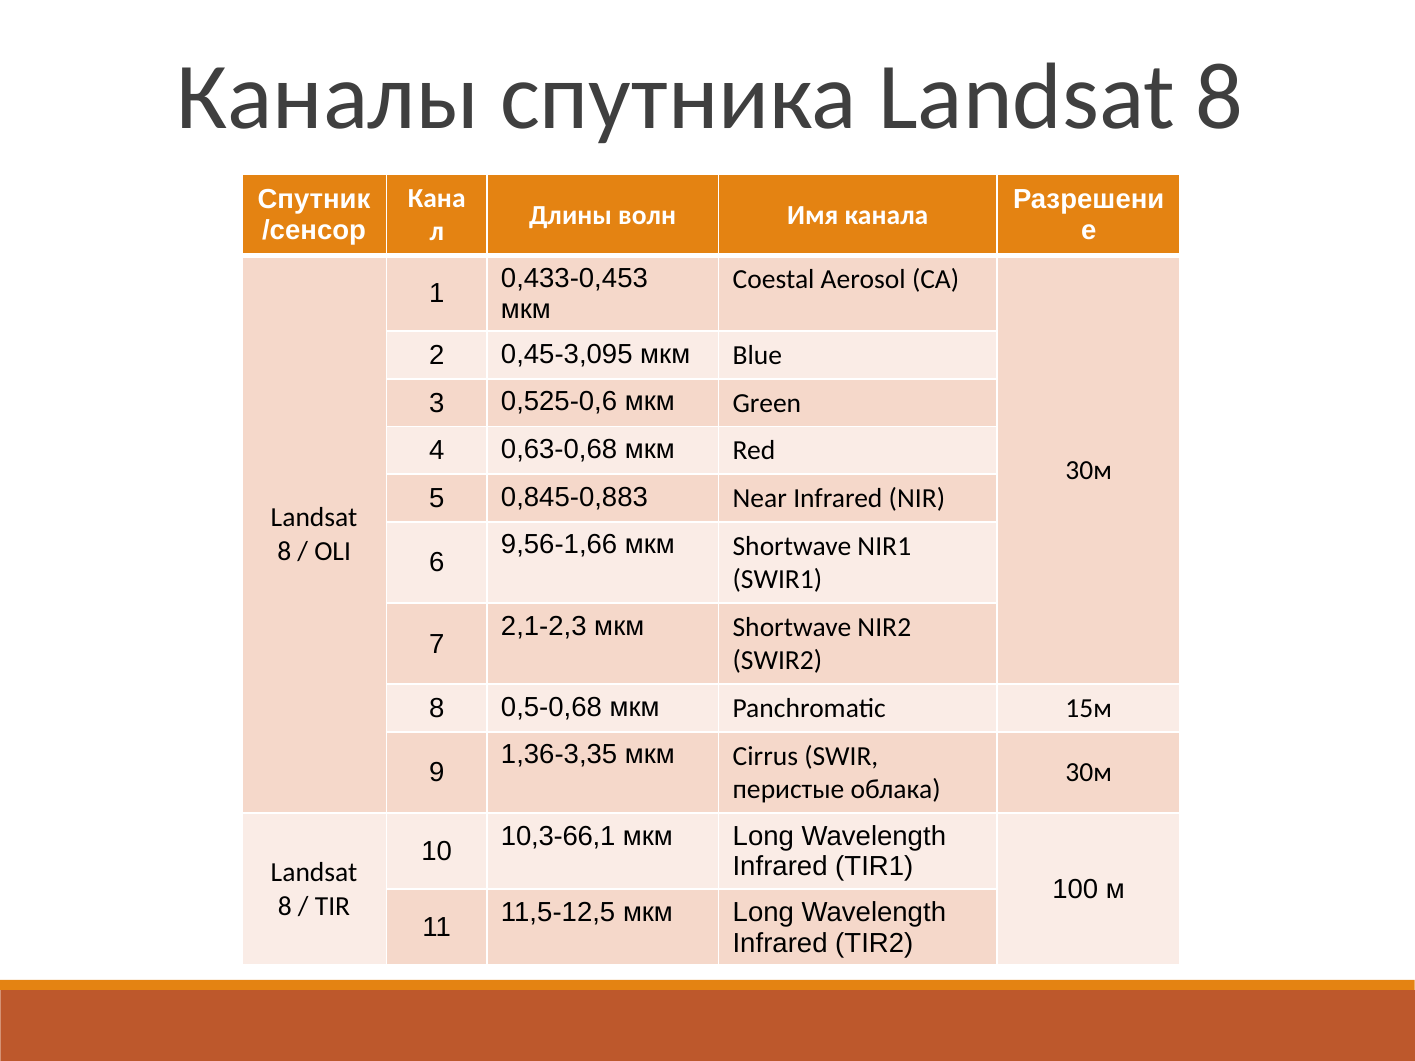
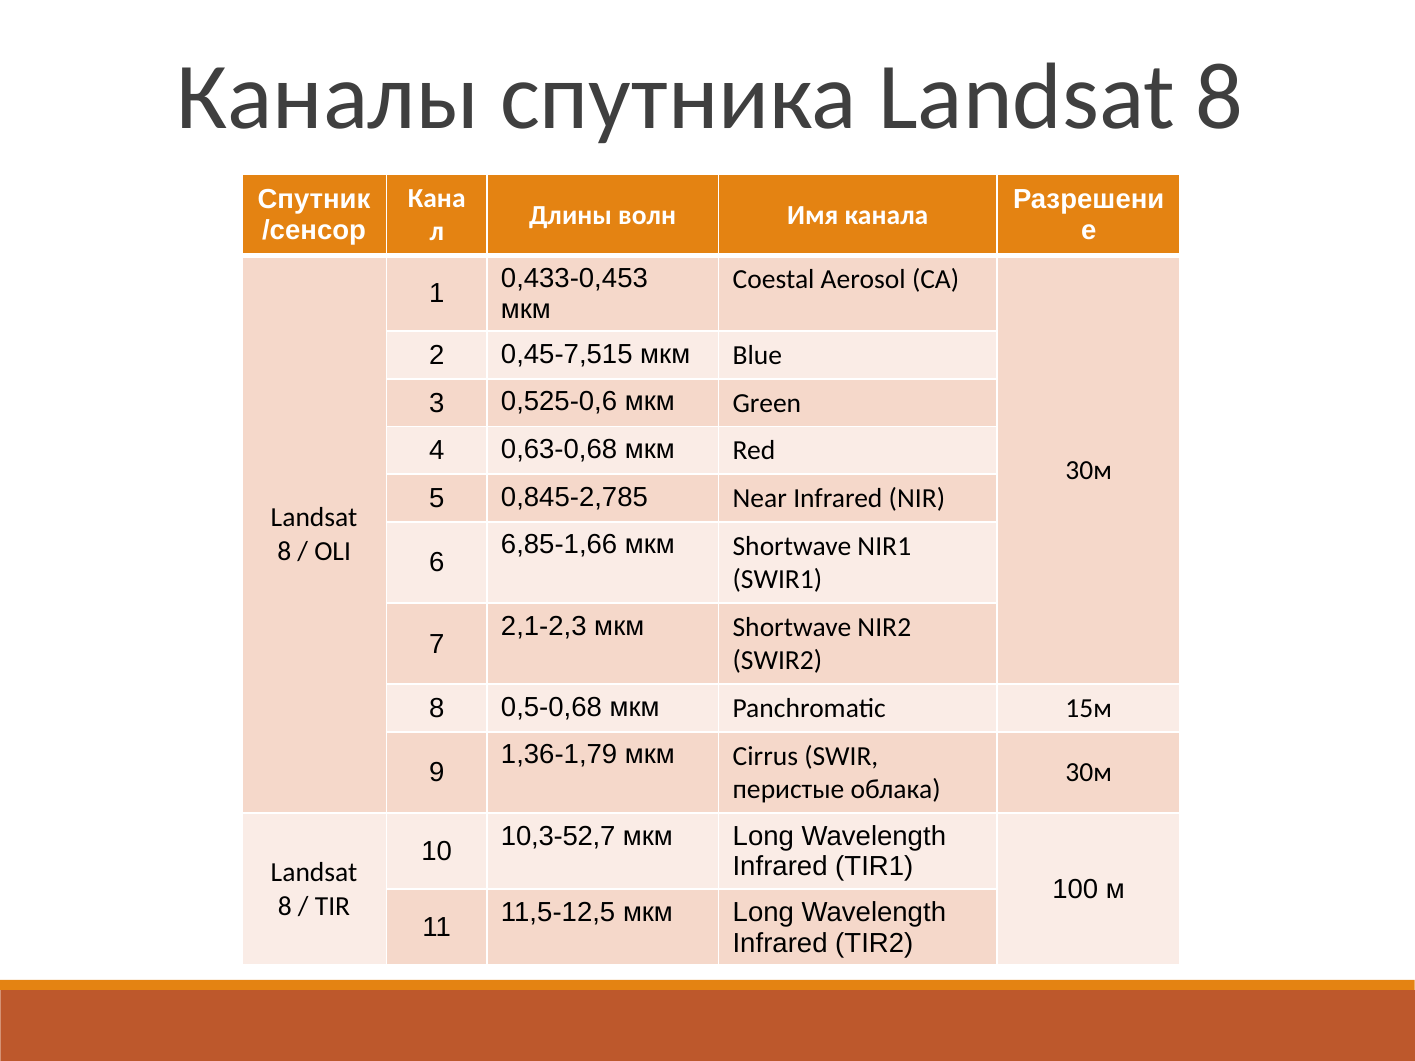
0,45-3,095: 0,45-3,095 -> 0,45-7,515
0,845-0,883: 0,845-0,883 -> 0,845-2,785
9,56-1,66: 9,56-1,66 -> 6,85-1,66
1,36-3,35: 1,36-3,35 -> 1,36-1,79
10,3-66,1: 10,3-66,1 -> 10,3-52,7
